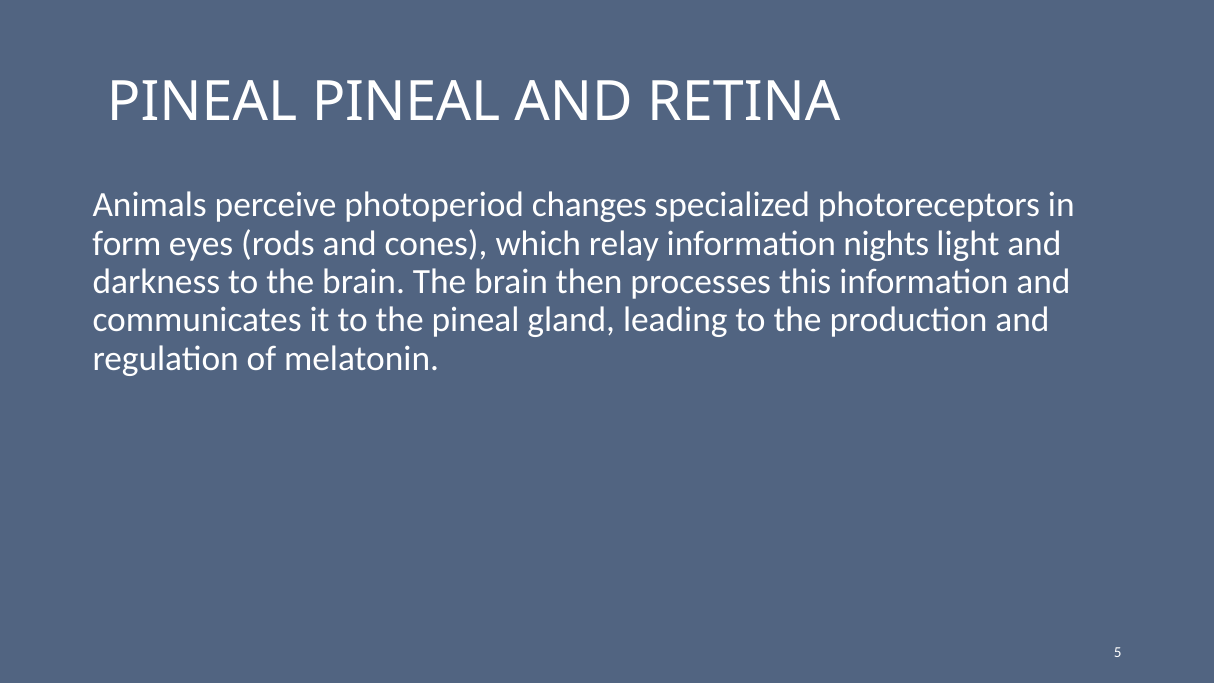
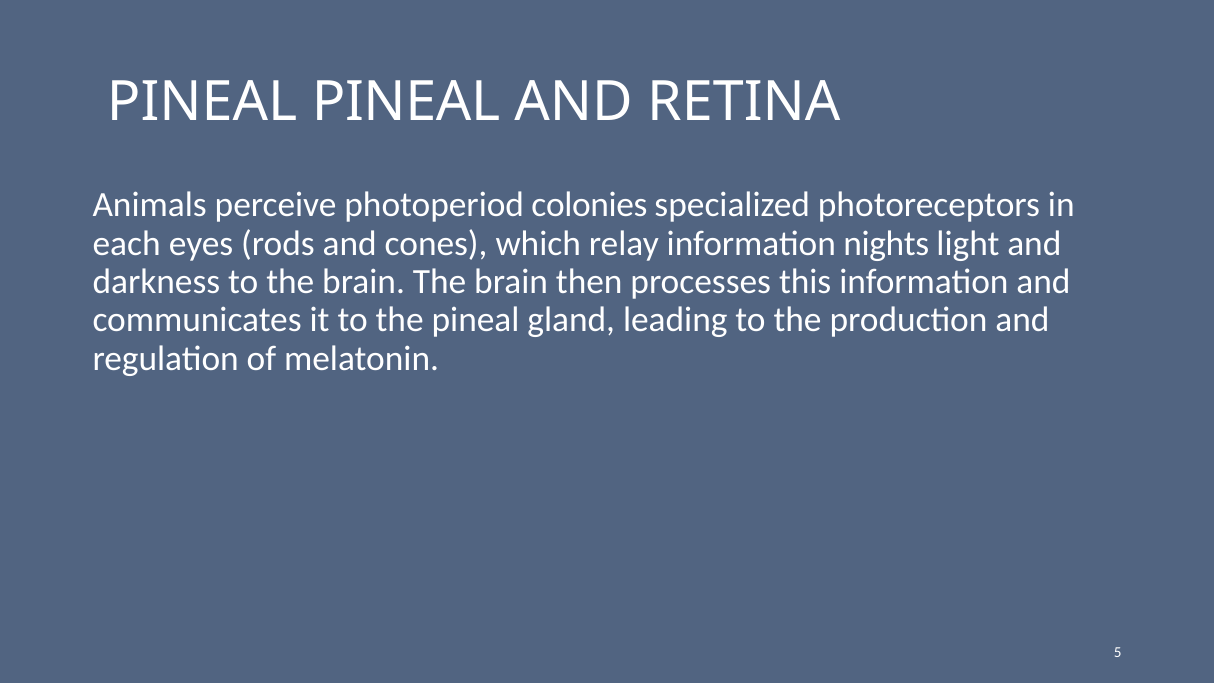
changes: changes -> colonies
form: form -> each
